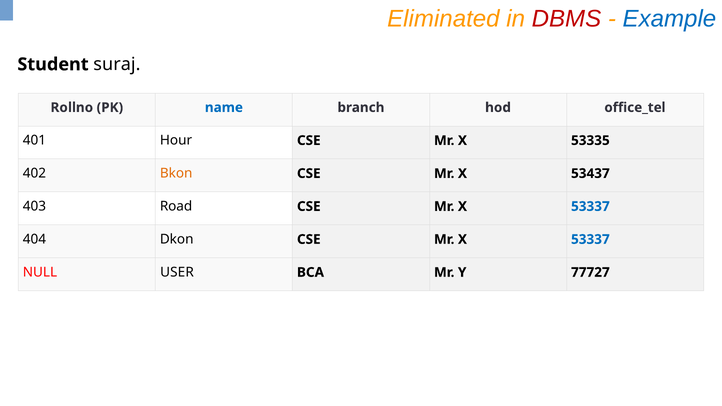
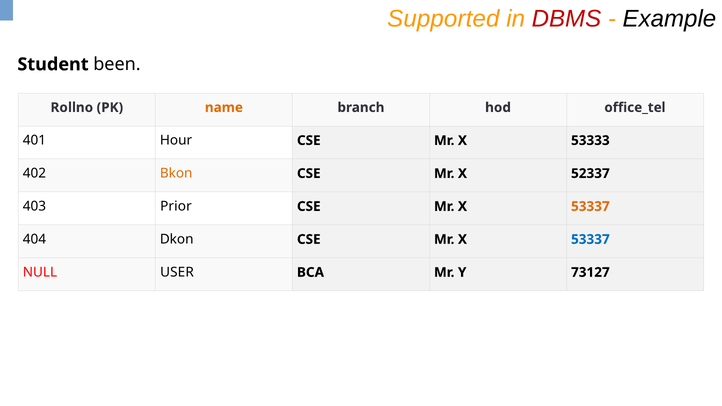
Eliminated: Eliminated -> Supported
Example colour: blue -> black
suraj: suraj -> been
name colour: blue -> orange
53335: 53335 -> 53333
53437: 53437 -> 52337
Road: Road -> Prior
53337 at (590, 206) colour: blue -> orange
77727: 77727 -> 73127
